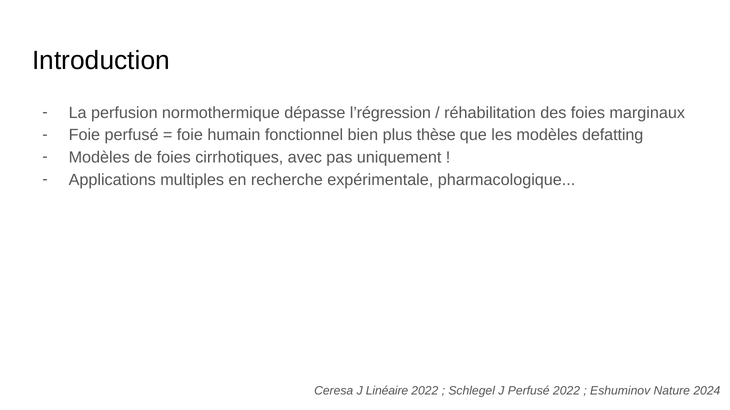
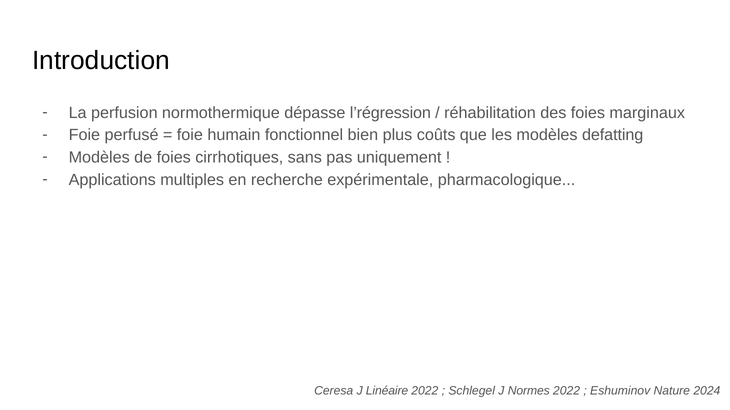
thèse: thèse -> coûts
avec: avec -> sans
J Perfusé: Perfusé -> Normes
